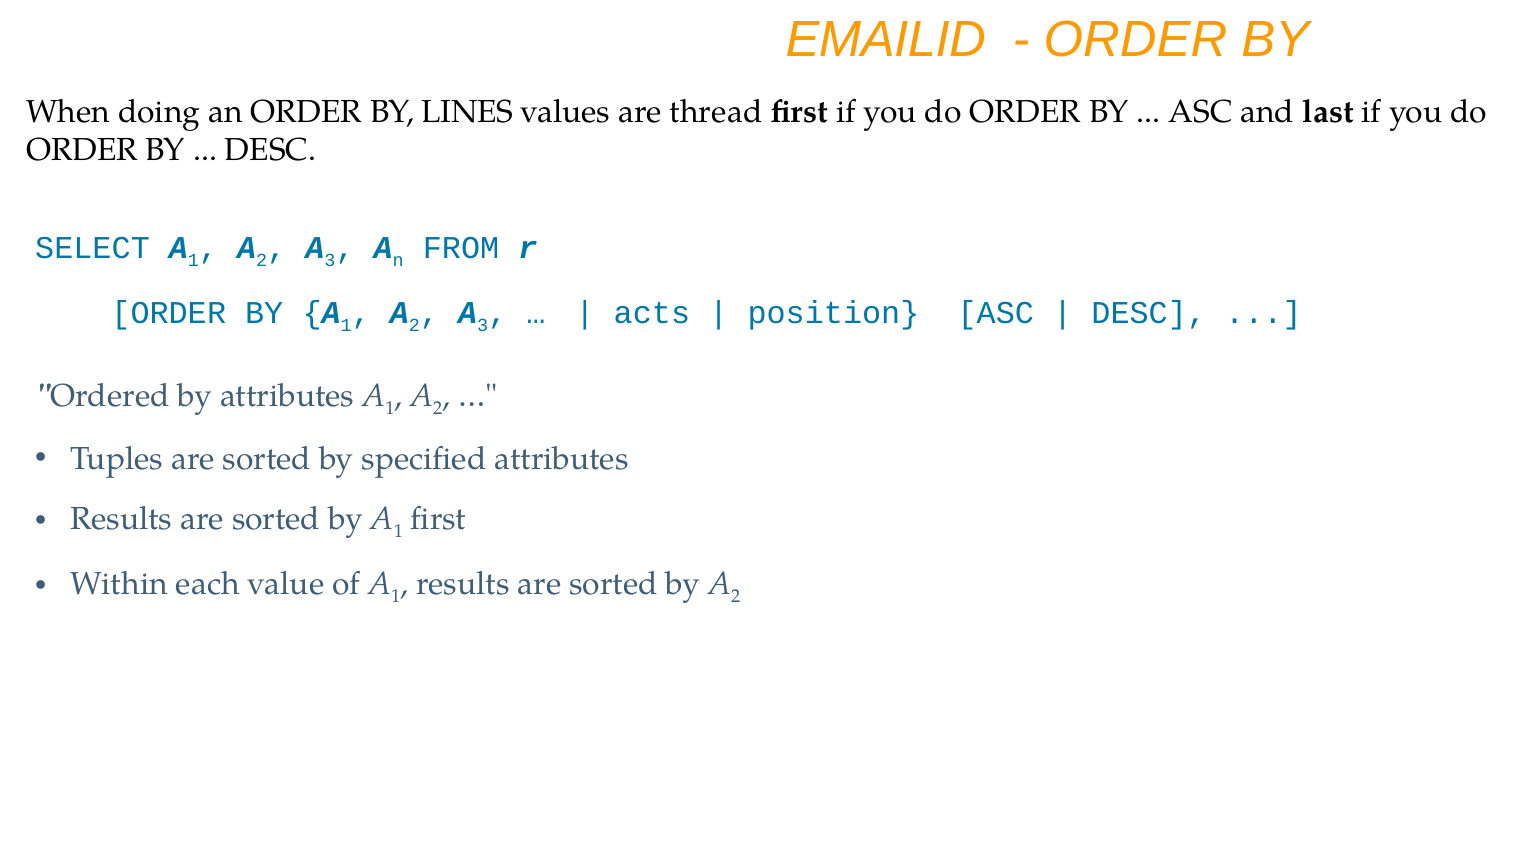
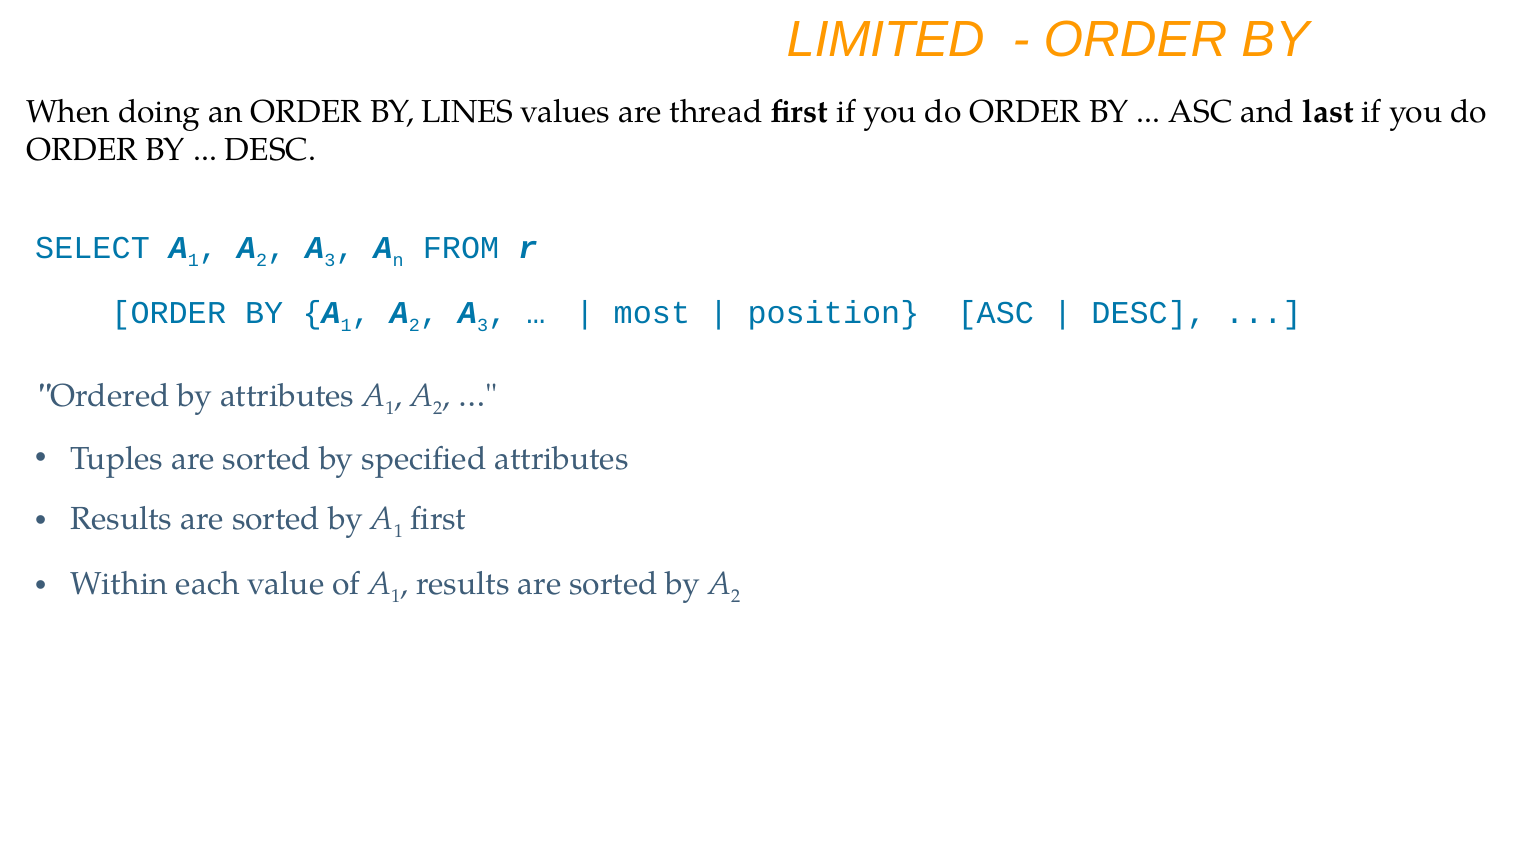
EMAILID: EMAILID -> LIMITED
acts: acts -> most
